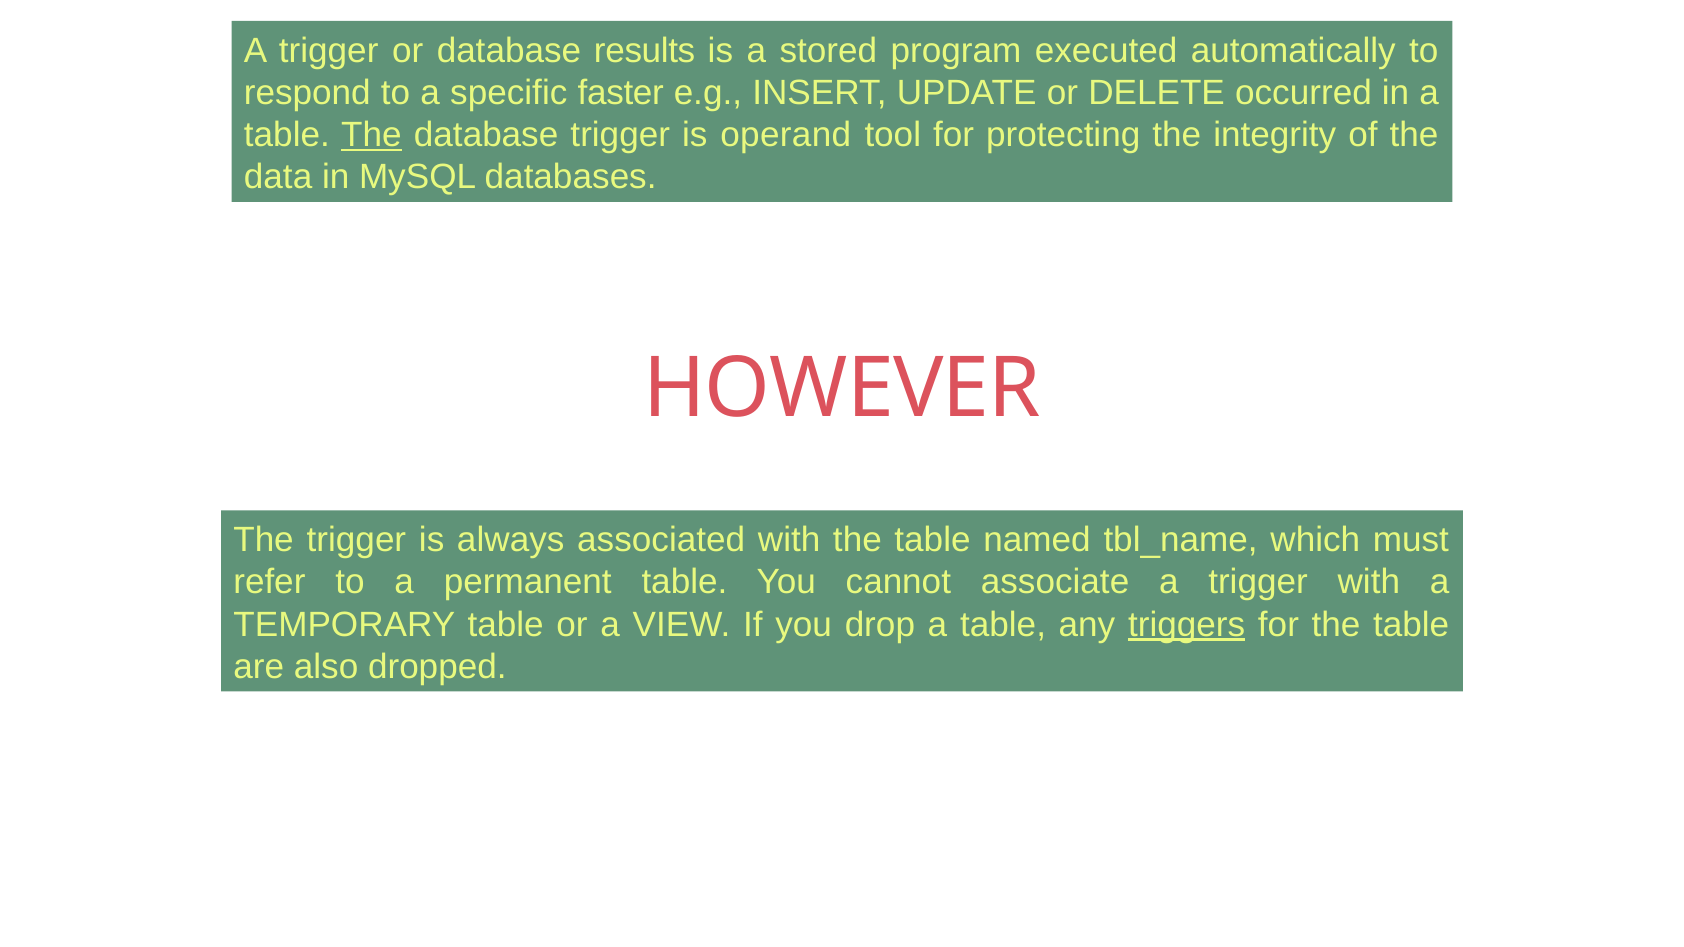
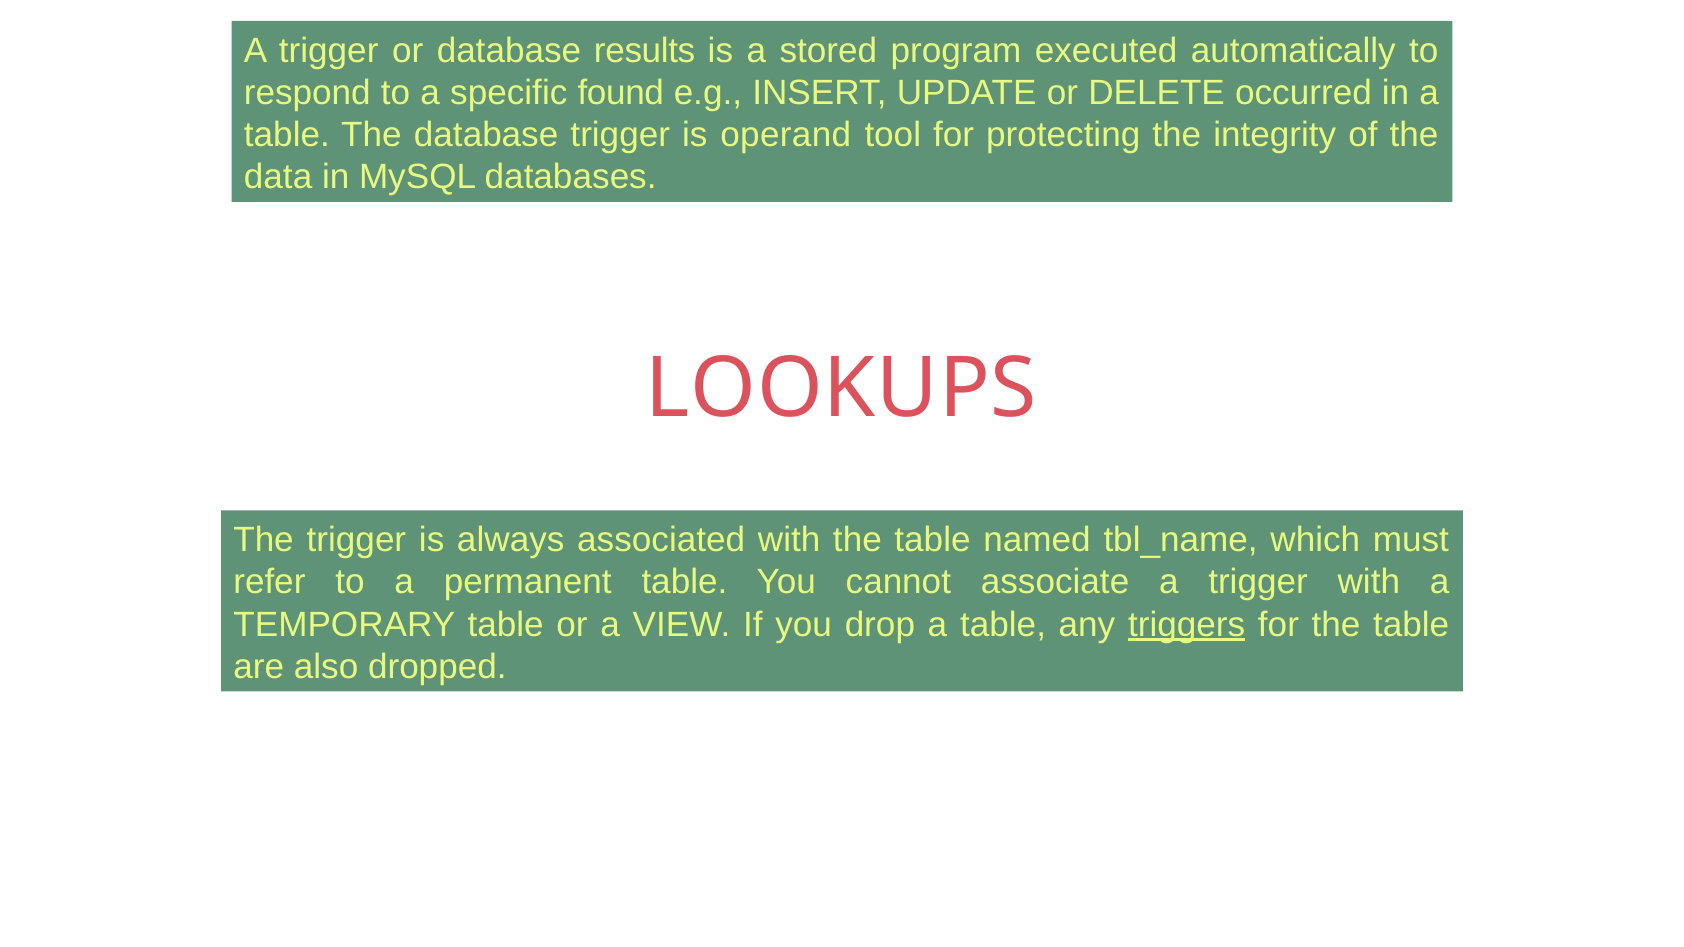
faster: faster -> found
The at (371, 135) underline: present -> none
HOWEVER: HOWEVER -> LOOKUPS
